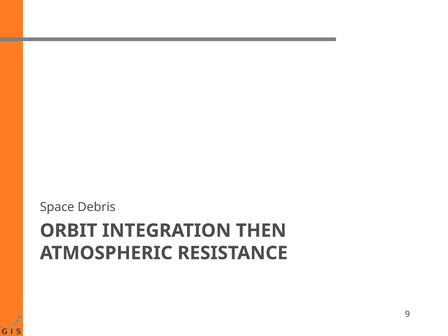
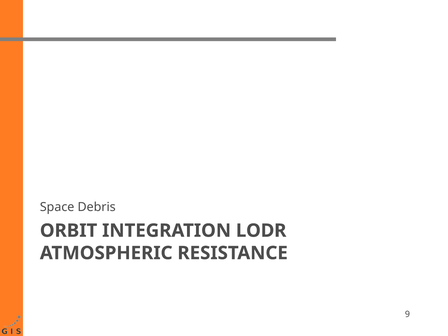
THEN: THEN -> LODR
